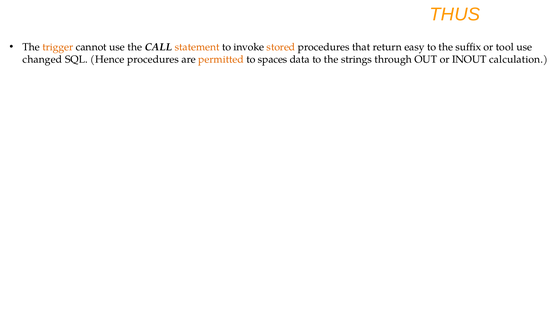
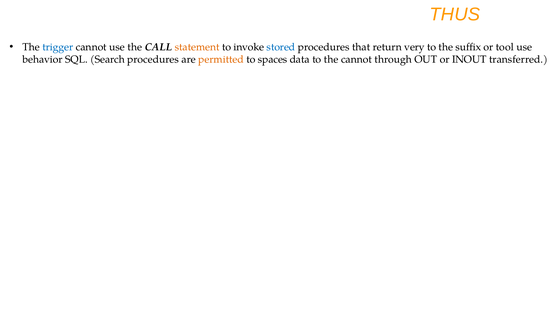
trigger colour: orange -> blue
stored colour: orange -> blue
easy: easy -> very
changed: changed -> behavior
Hence: Hence -> Search
the strings: strings -> cannot
calculation: calculation -> transferred
